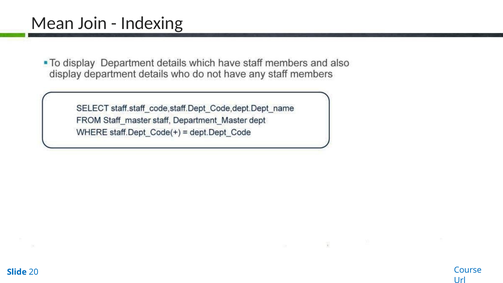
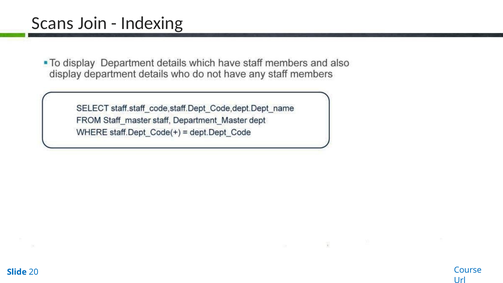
Mean: Mean -> Scans
